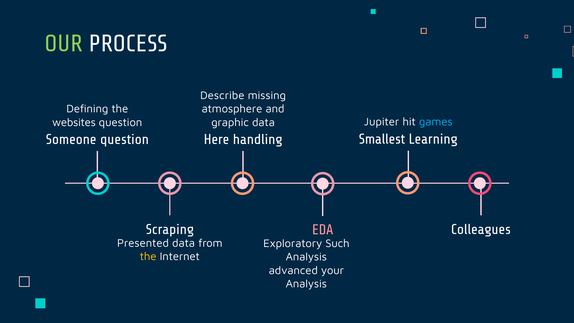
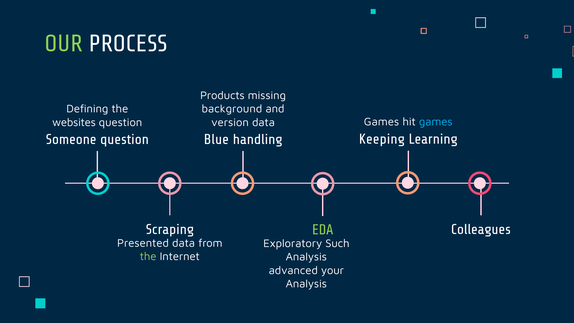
Describe: Describe -> Products
atmosphere: atmosphere -> background
Jupiter at (382, 122): Jupiter -> Games
graphic: graphic -> version
Smallest: Smallest -> Keeping
Here: Here -> Blue
EDA colour: pink -> light green
the at (148, 256) colour: yellow -> light green
